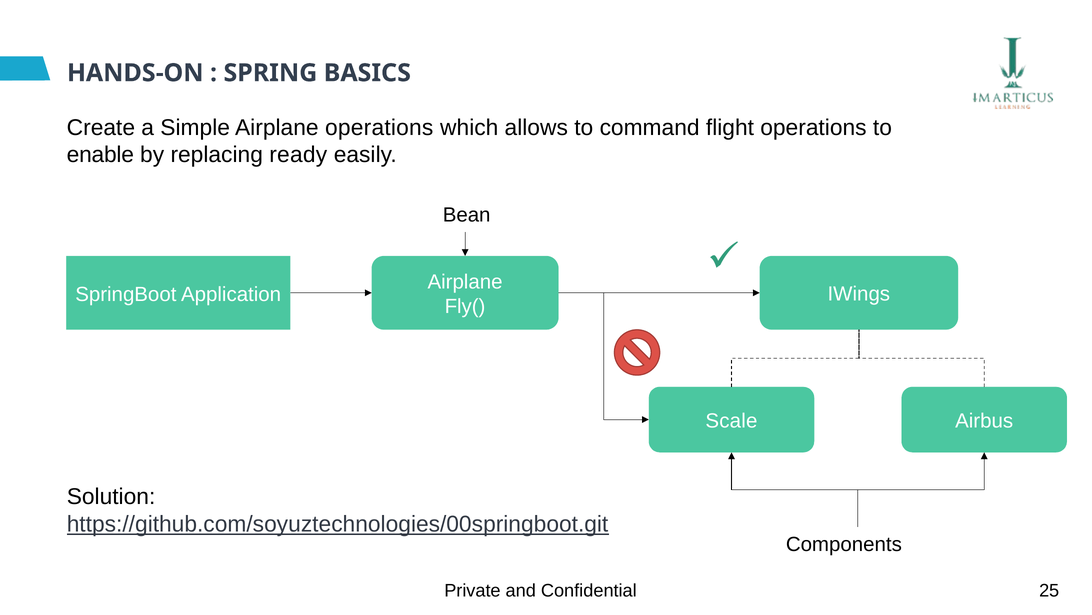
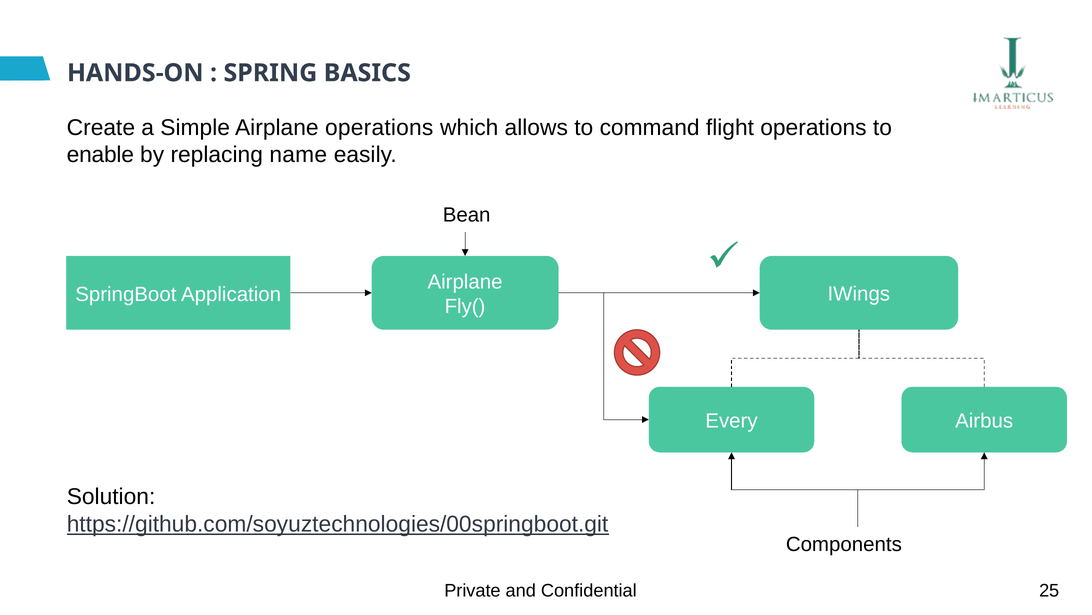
ready: ready -> name
Scale: Scale -> Every
